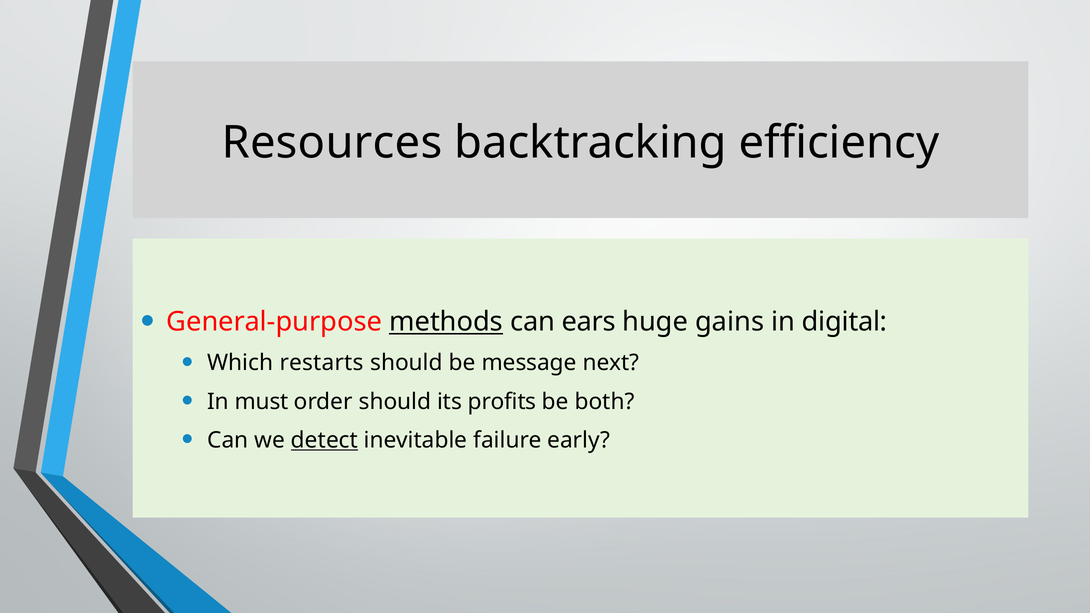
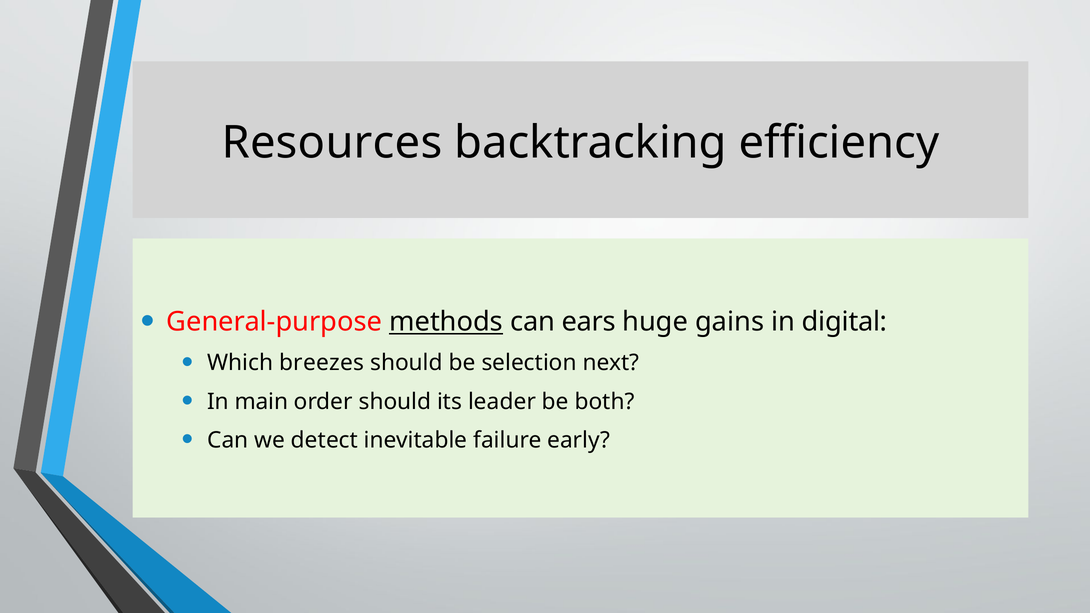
restarts: restarts -> breezes
message: message -> selection
must: must -> main
profits: profits -> leader
detect underline: present -> none
